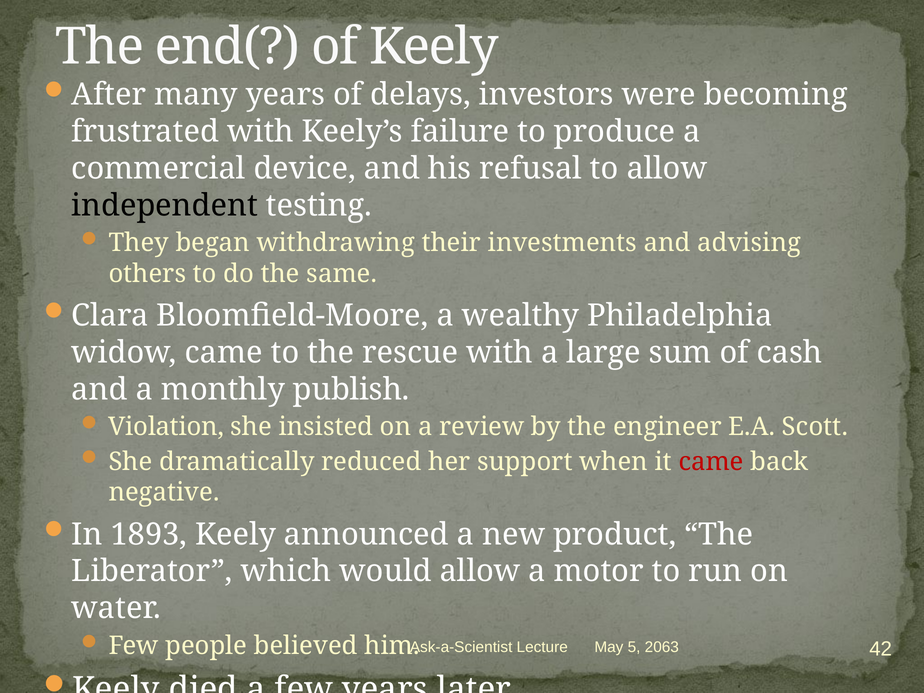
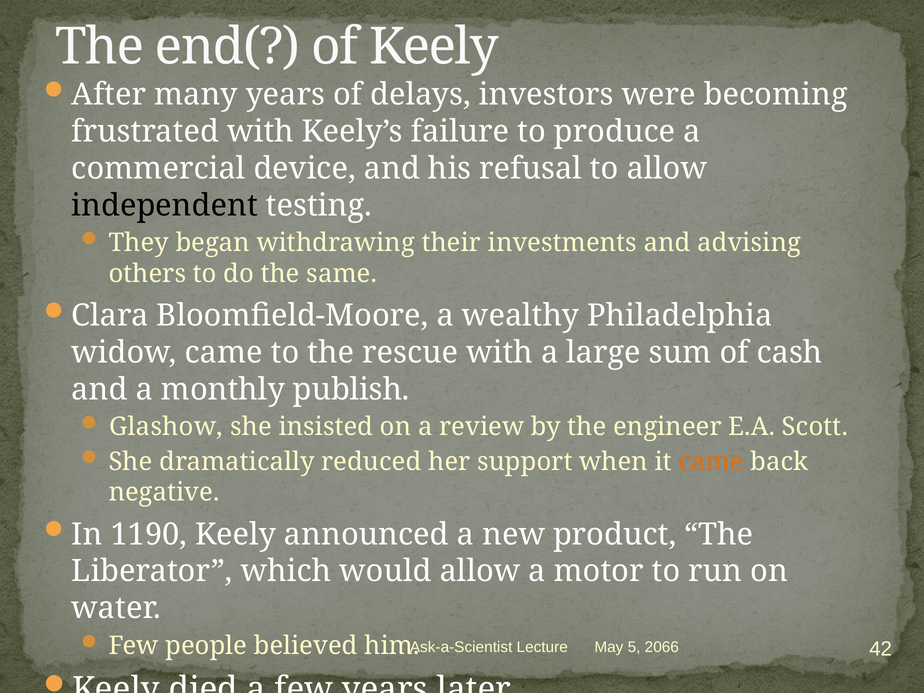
Violation: Violation -> Glashow
came at (711, 462) colour: red -> orange
1893: 1893 -> 1190
2063: 2063 -> 2066
